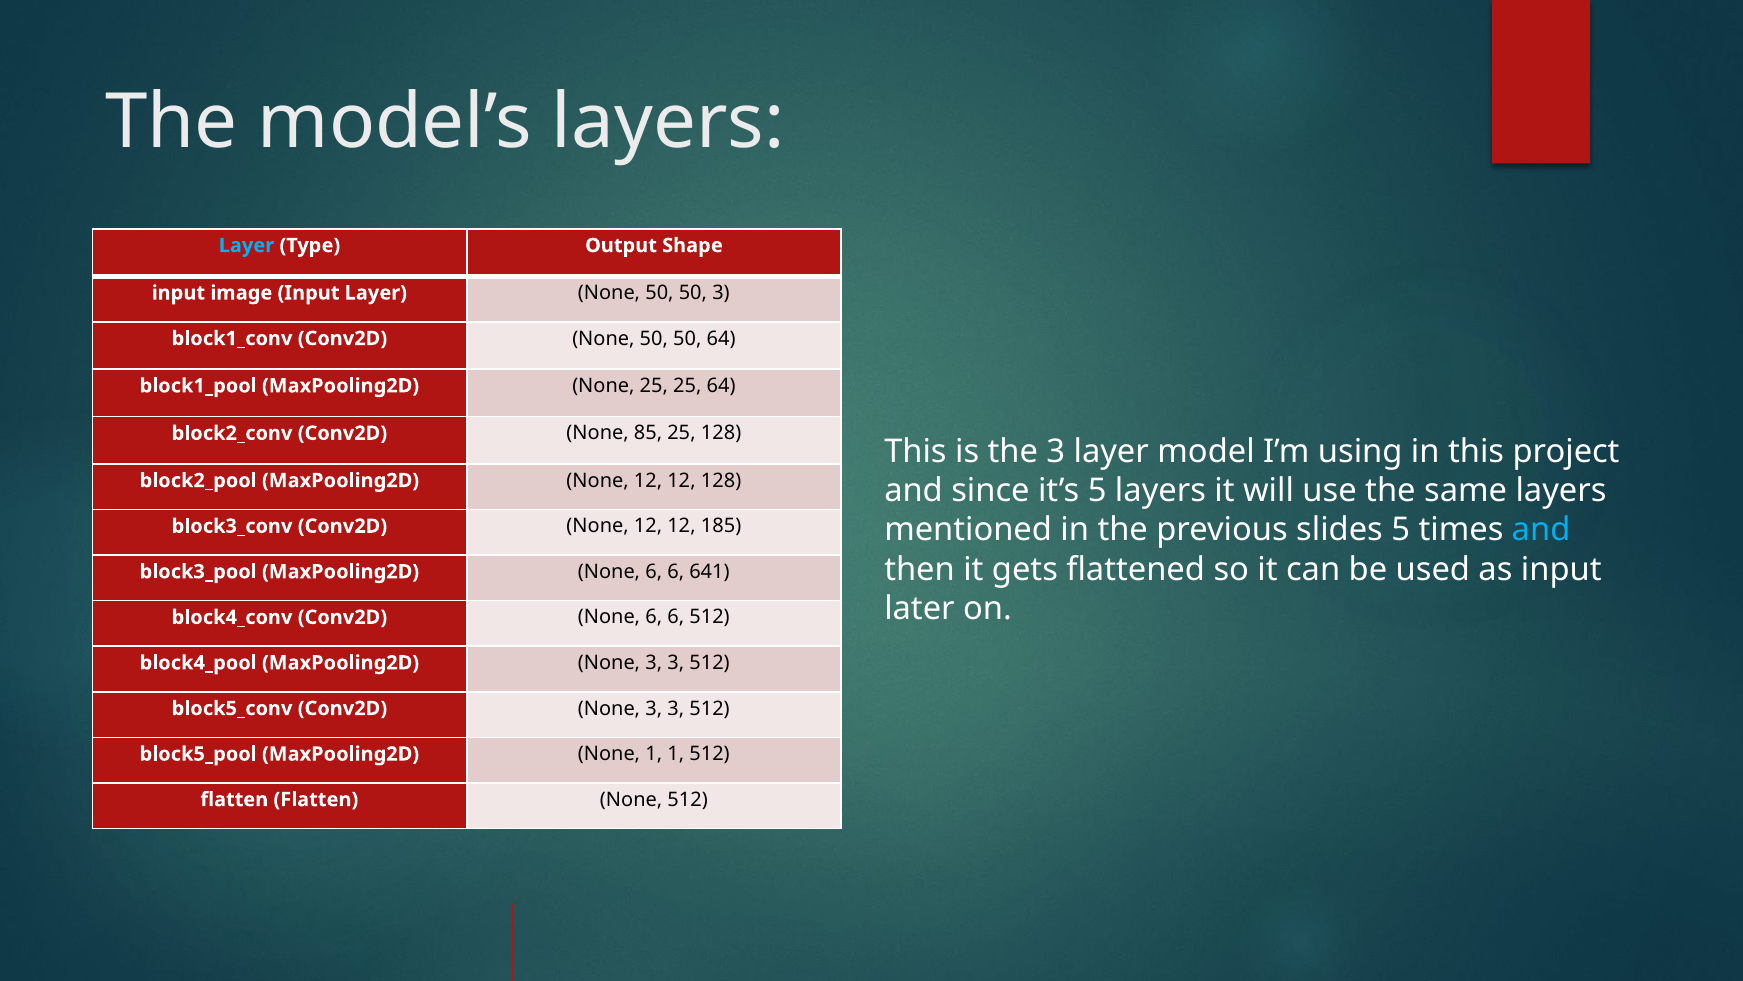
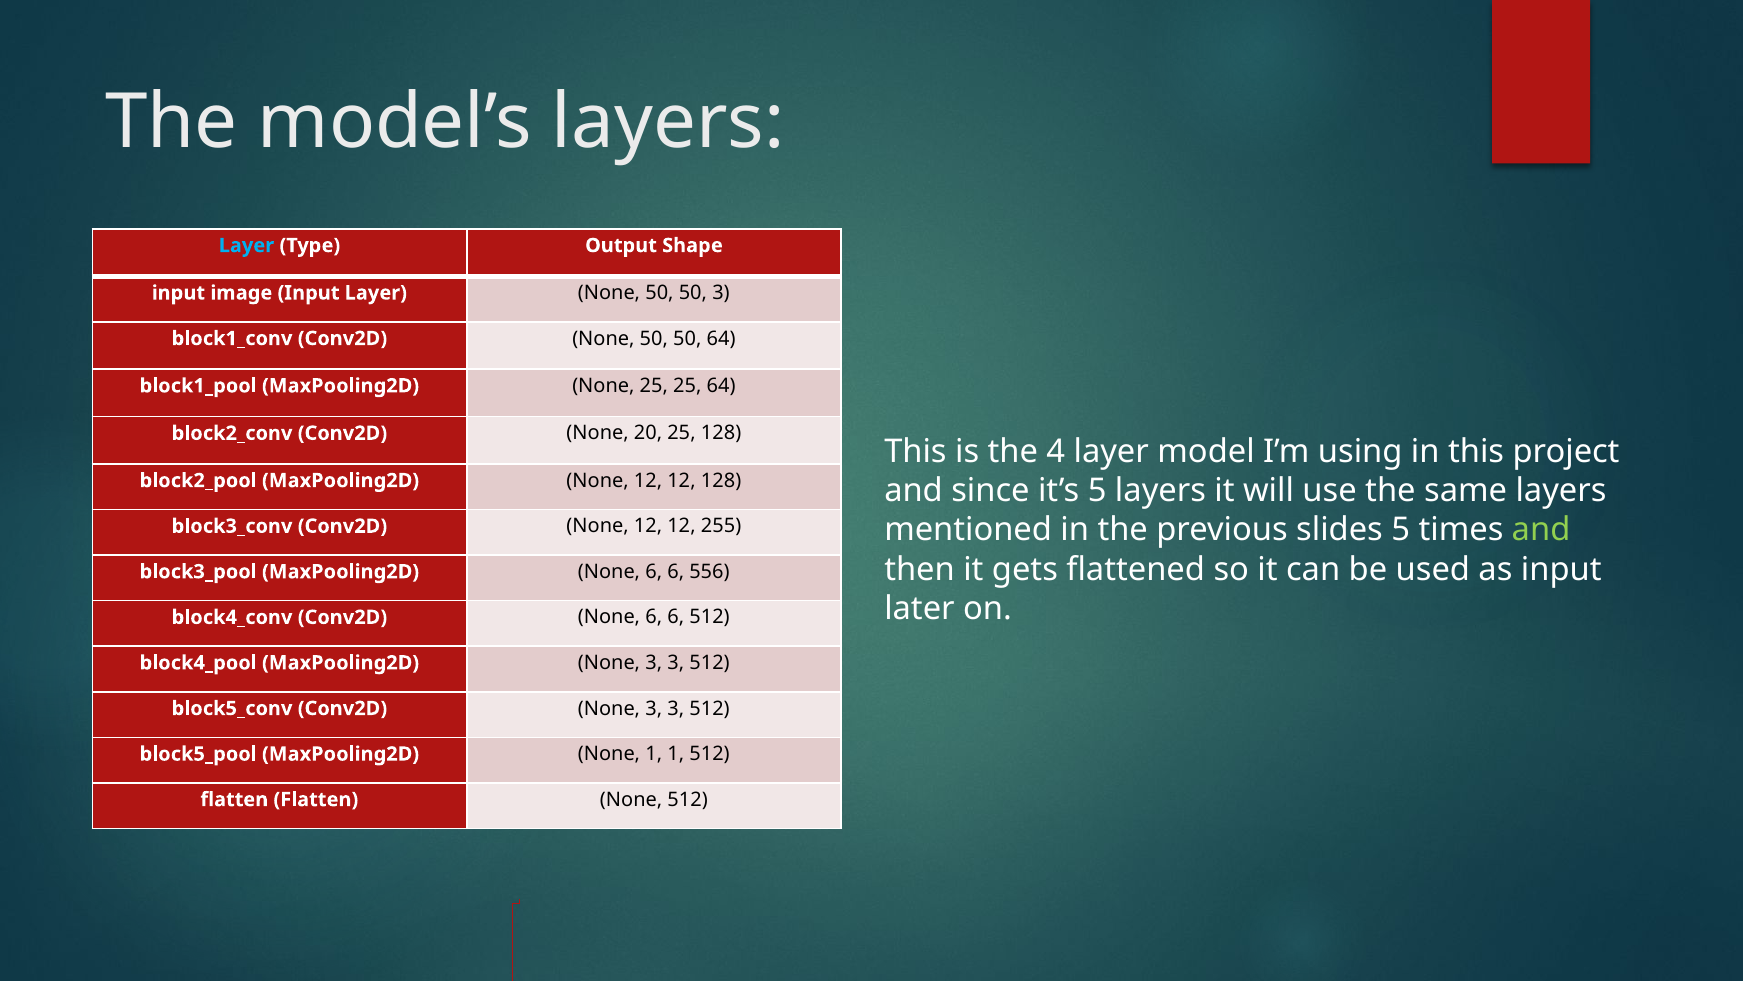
85: 85 -> 20
the 3: 3 -> 4
and at (1541, 530) colour: light blue -> light green
185: 185 -> 255
641: 641 -> 556
